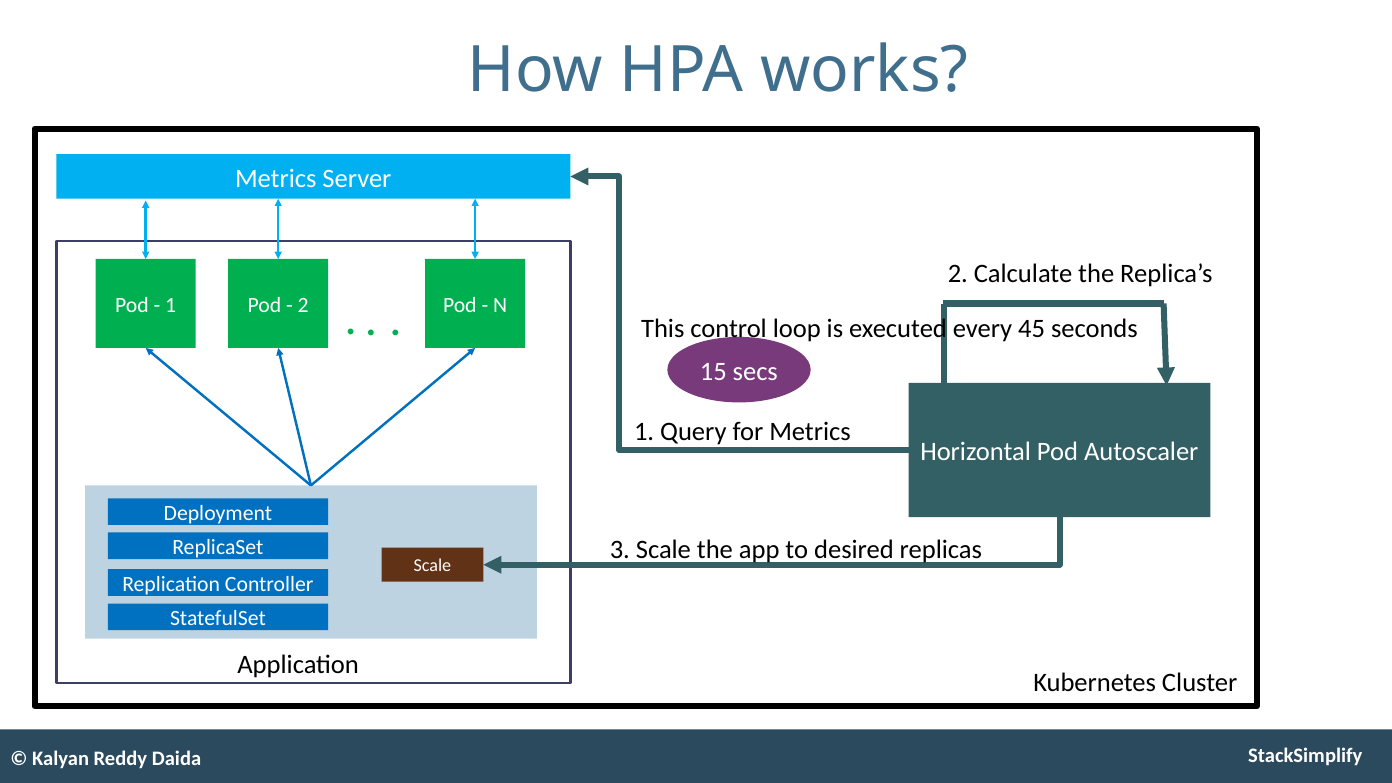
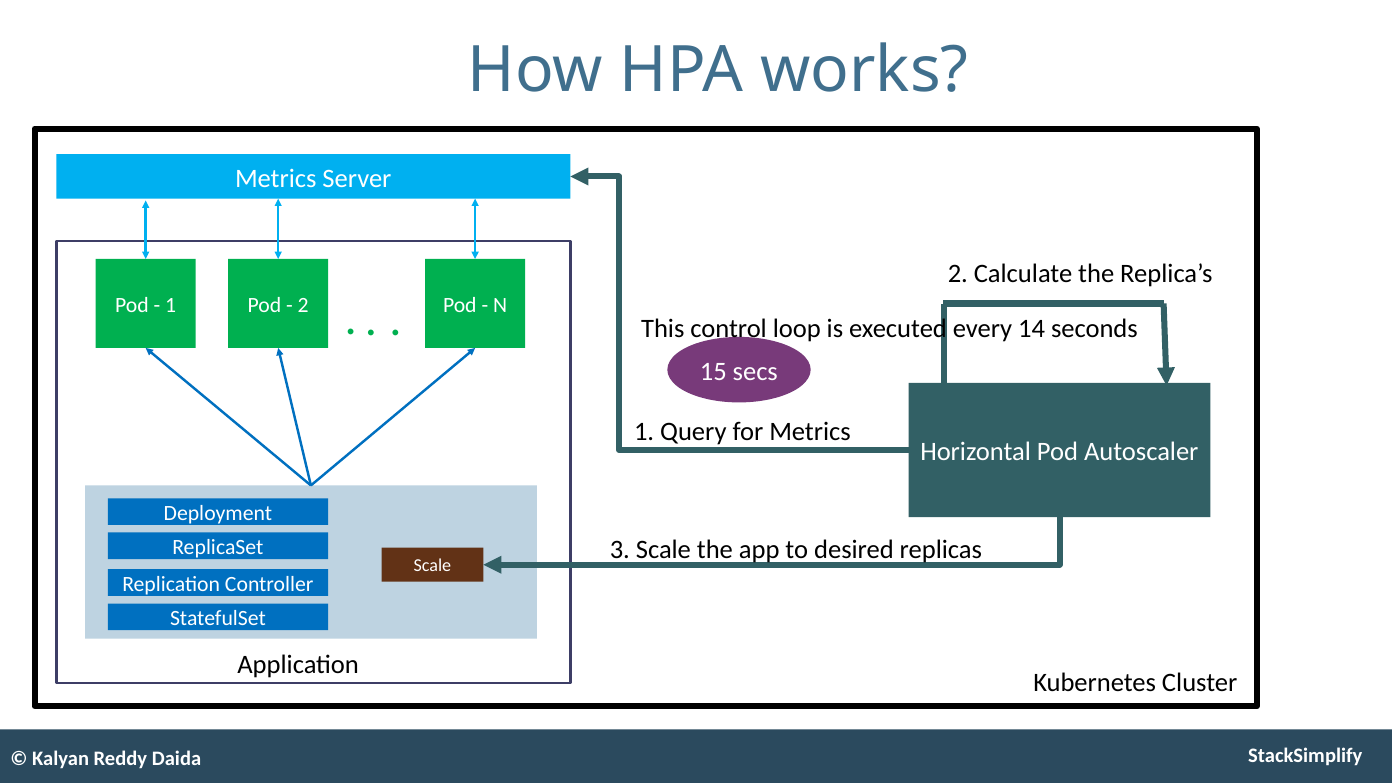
45: 45 -> 14
